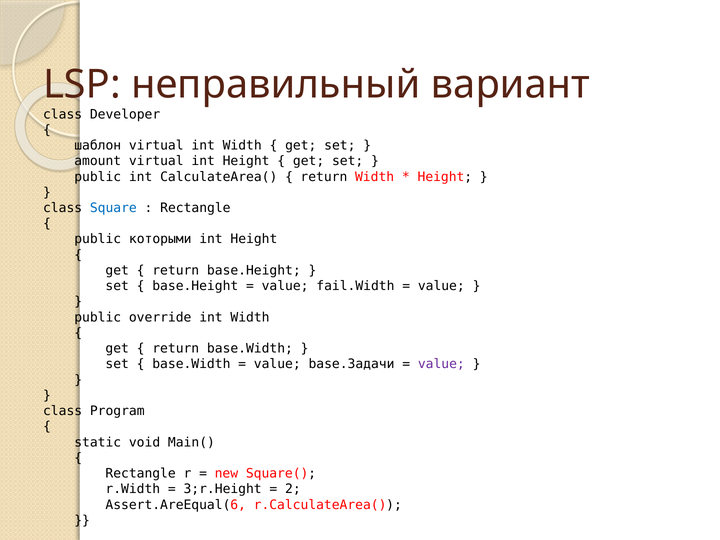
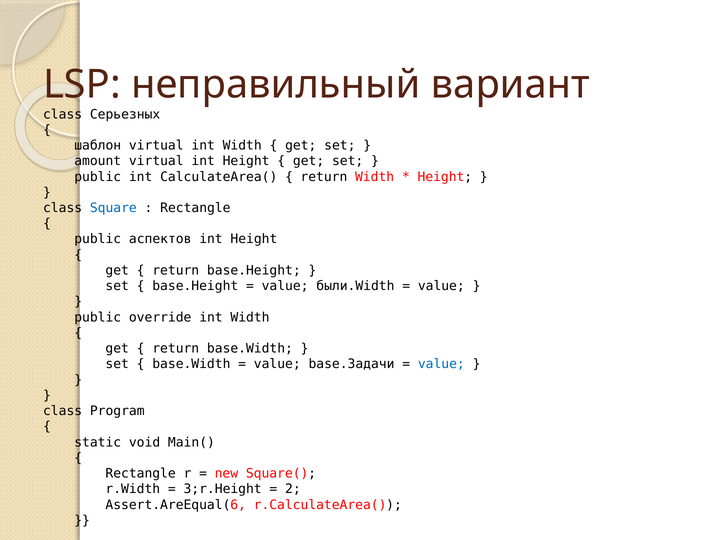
Developer: Developer -> Серьезных
которыми: которыми -> аспектов
fail.Width: fail.Width -> были.Width
value at (441, 364) colour: purple -> blue
